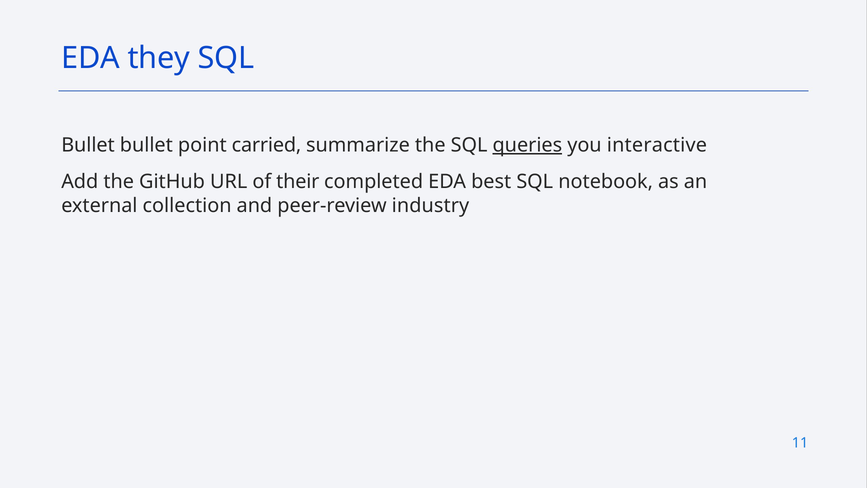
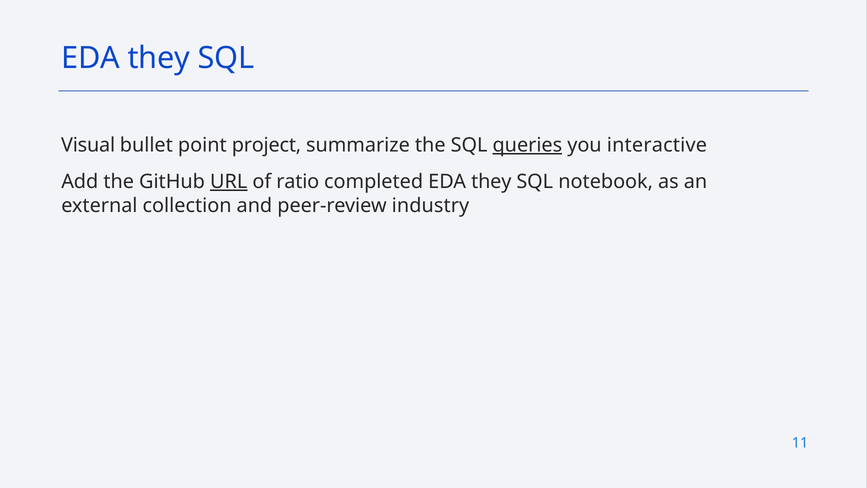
Bullet at (88, 145): Bullet -> Visual
carried: carried -> project
URL underline: none -> present
their: their -> ratio
completed EDA best: best -> they
